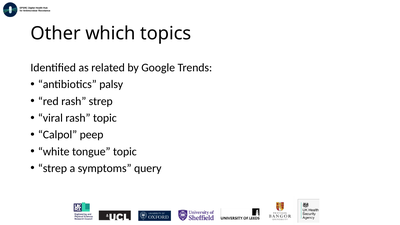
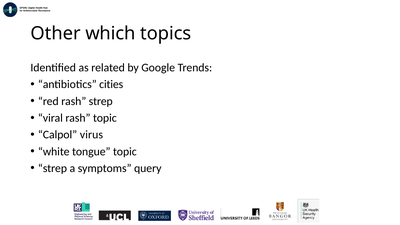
palsy: palsy -> cities
peep: peep -> virus
